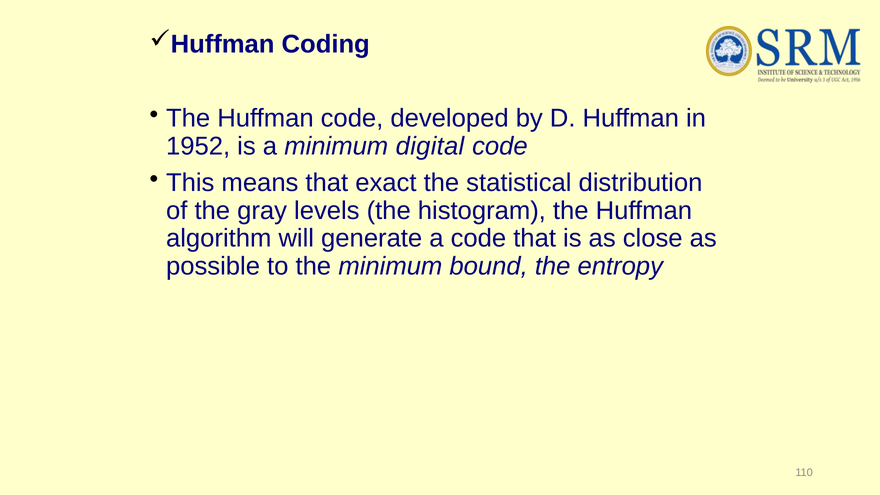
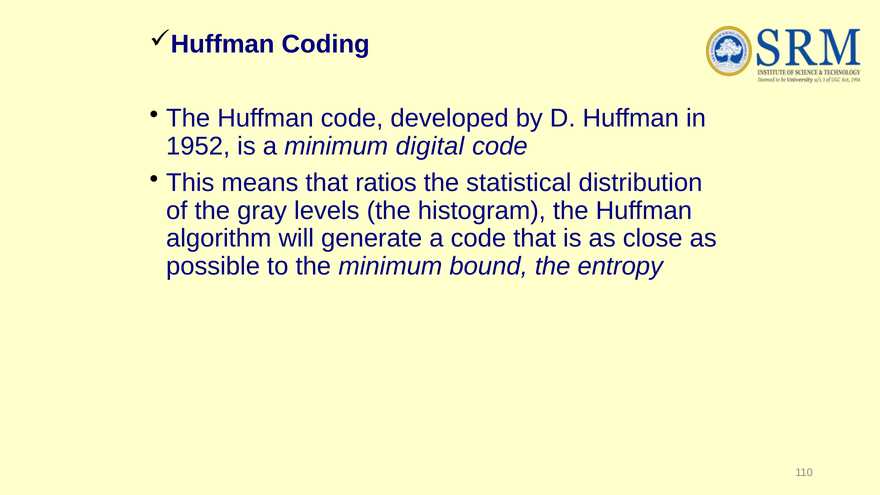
exact: exact -> ratios
